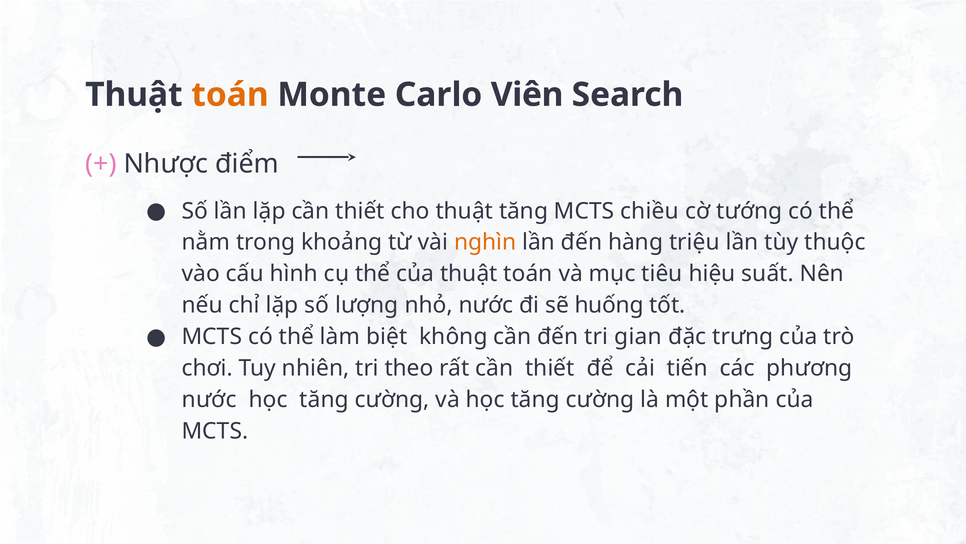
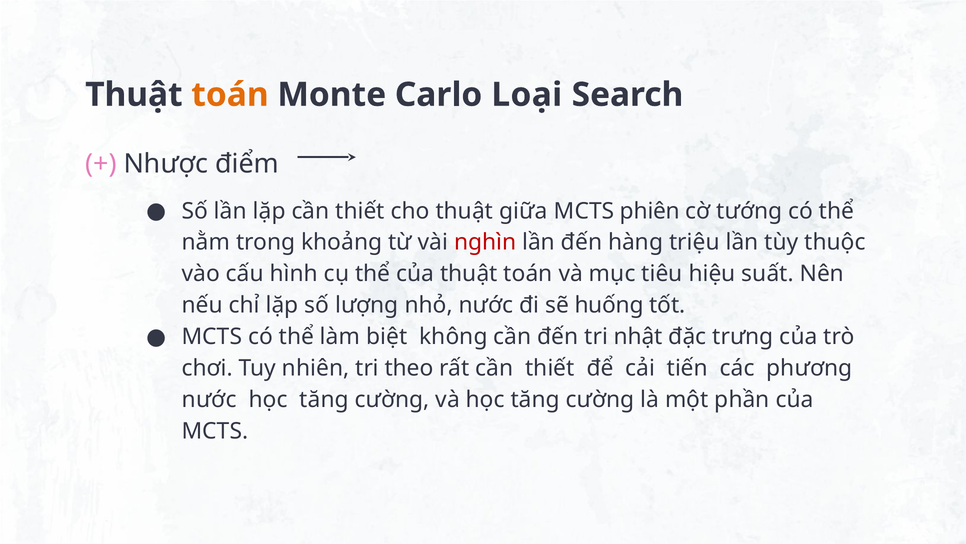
Viên: Viên -> Loại
thuật tăng: tăng -> giữa
chiều: chiều -> phiên
nghìn colour: orange -> red
gian: gian -> nhật
